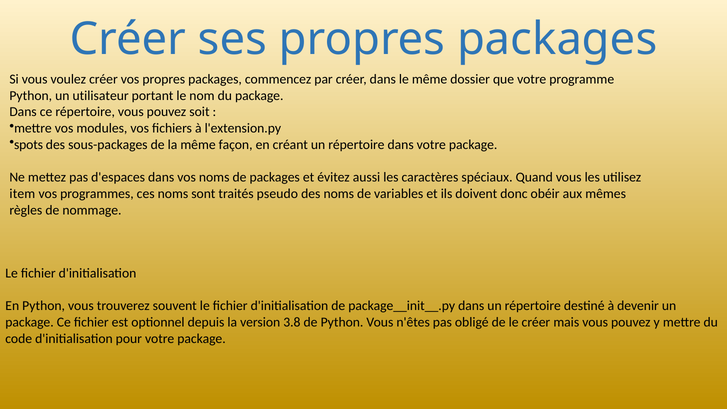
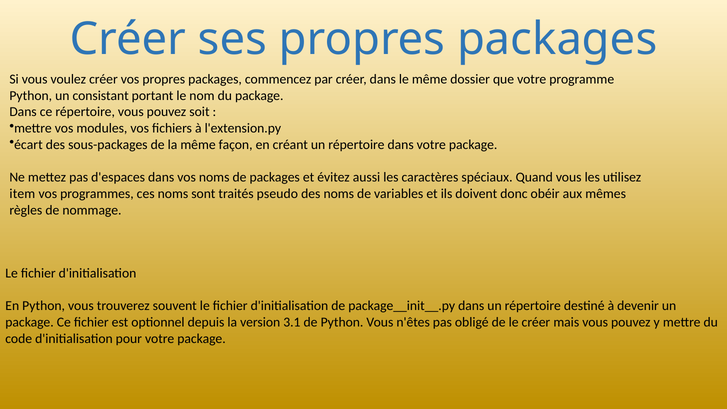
utilisateur: utilisateur -> consistant
spots: spots -> écart
3.8: 3.8 -> 3.1
